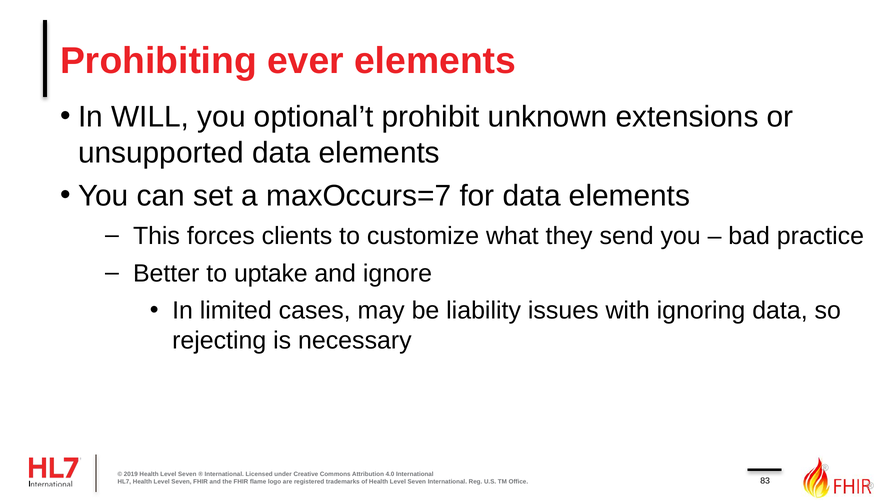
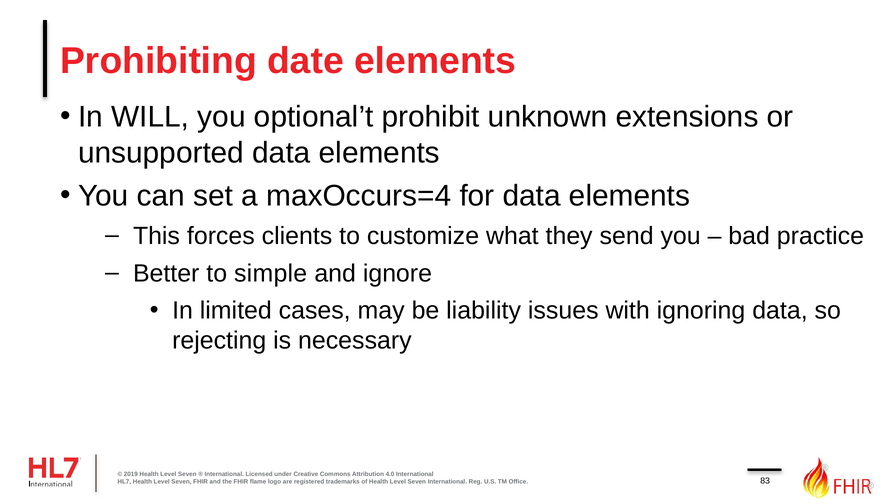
ever: ever -> date
maxOccurs=7: maxOccurs=7 -> maxOccurs=4
uptake: uptake -> simple
